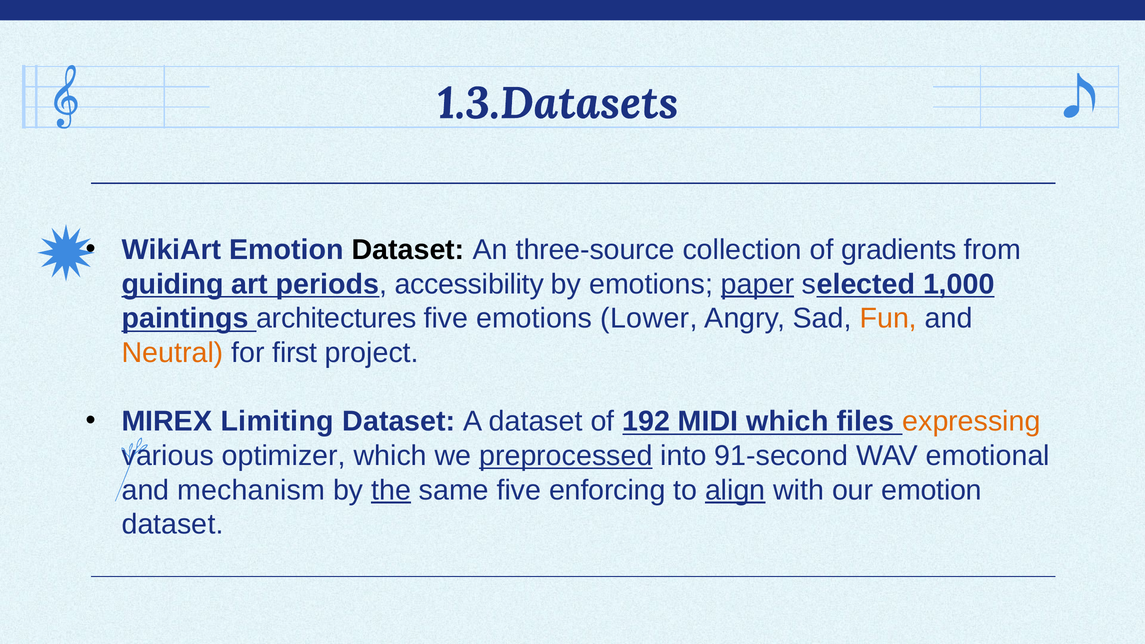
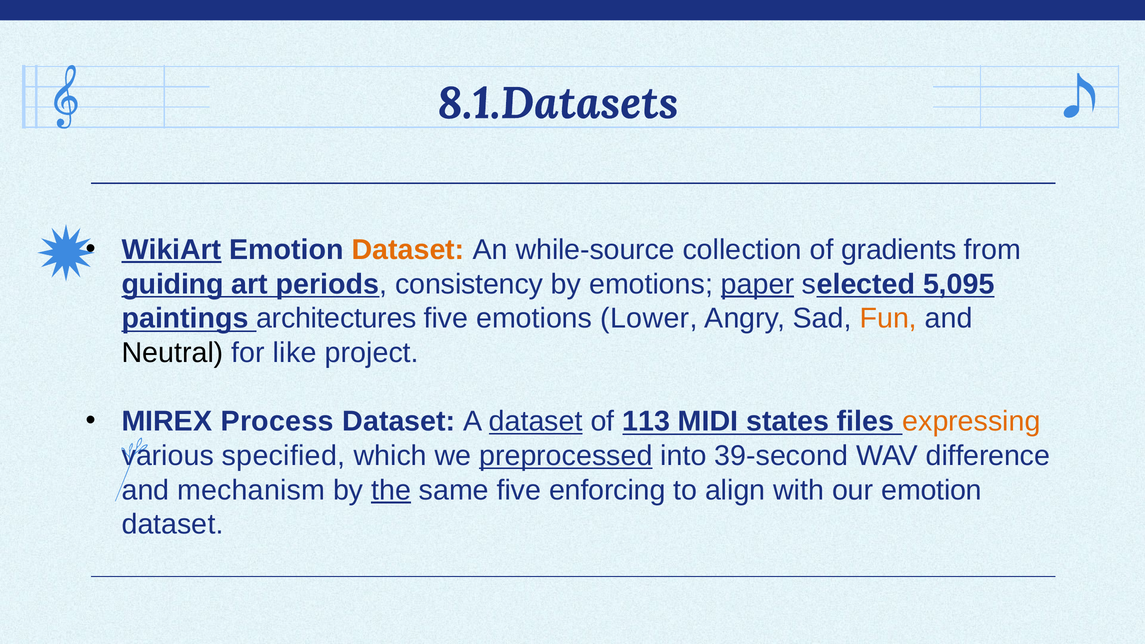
1.3.Datasets: 1.3.Datasets -> 8.1.Datasets
WikiArt underline: none -> present
Dataset at (408, 250) colour: black -> orange
three-source: three-source -> while-source
accessibility: accessibility -> consistency
1,000: 1,000 -> 5,095
Neutral colour: orange -> black
first: first -> like
Limiting: Limiting -> Process
dataset at (536, 422) underline: none -> present
192: 192 -> 113
MIDI which: which -> states
optimizer: optimizer -> specified
91-second: 91-second -> 39-second
emotional: emotional -> difference
align underline: present -> none
